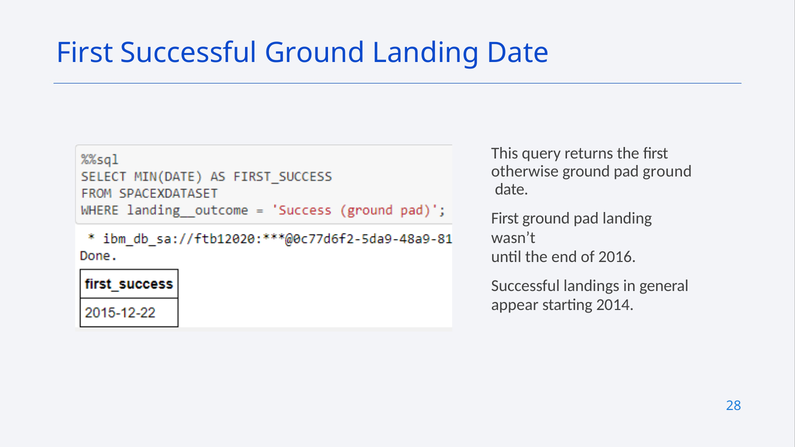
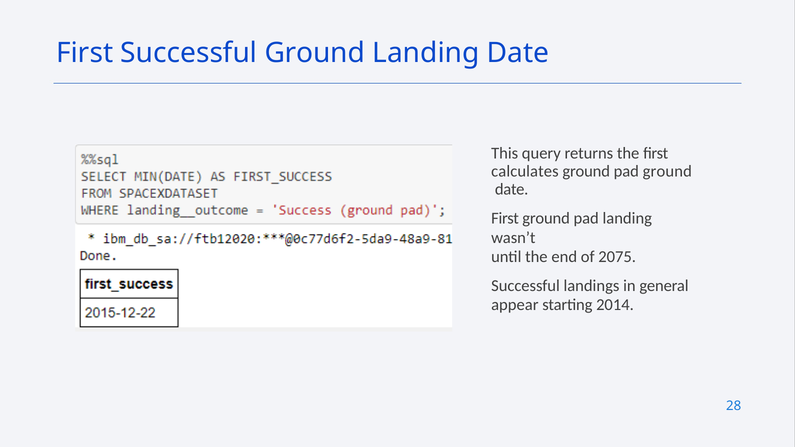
otherwise: otherwise -> calculates
2016: 2016 -> 2075
